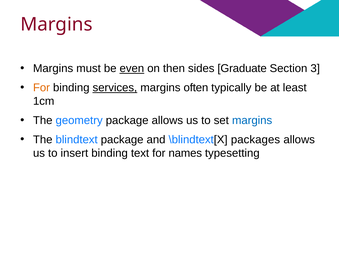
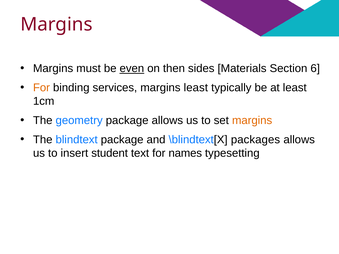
Graduate: Graduate -> Materials
3: 3 -> 6
services underline: present -> none
margins often: often -> least
margins at (252, 121) colour: blue -> orange
insert binding: binding -> student
